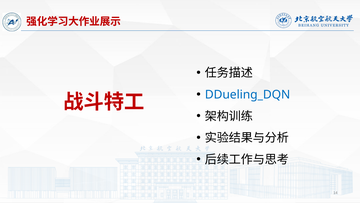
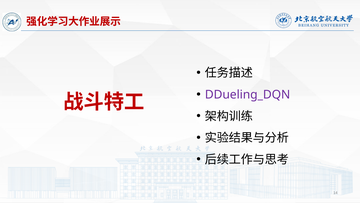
DDueling_DQN colour: blue -> purple
